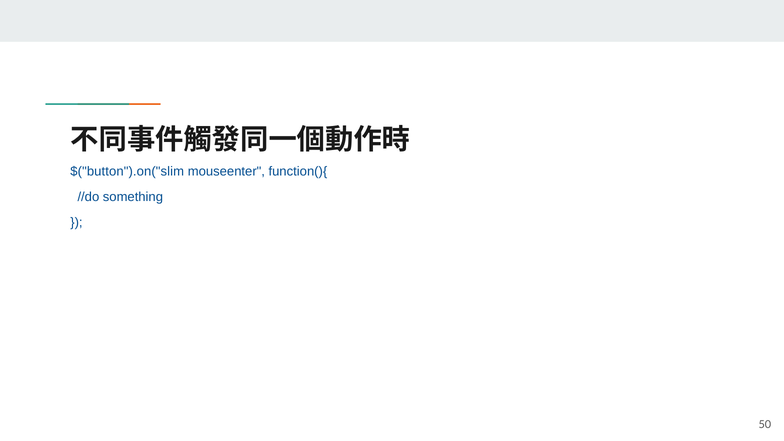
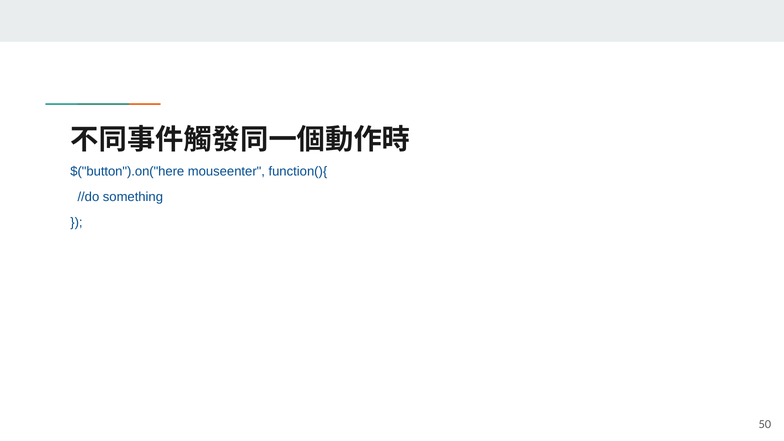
$("button").on("slim: $("button").on("slim -> $("button").on("here
